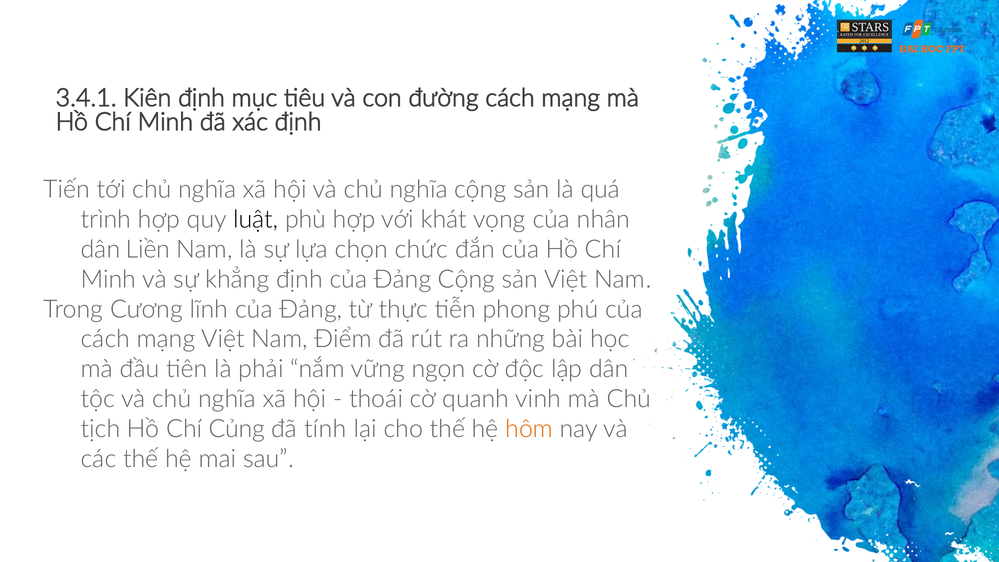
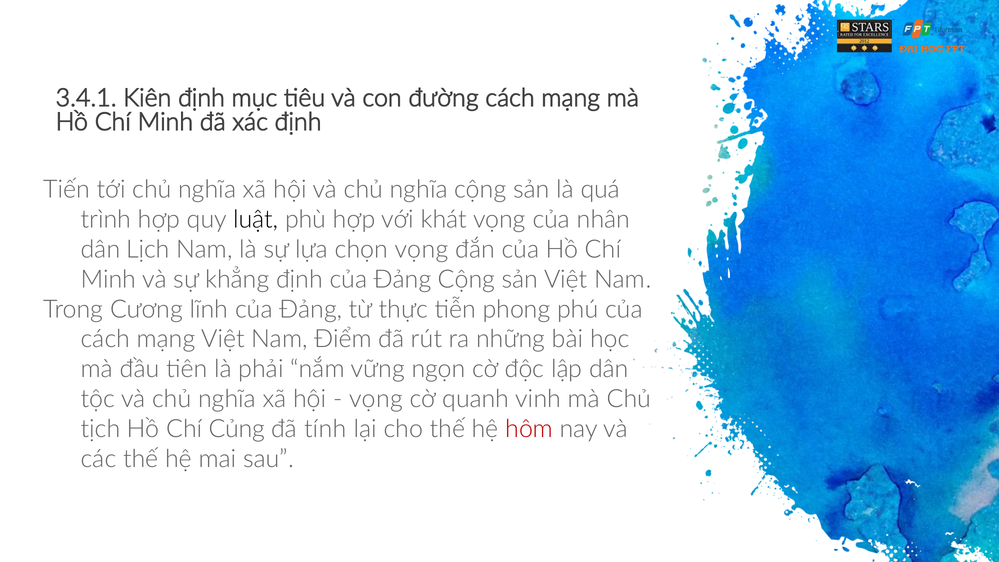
Liền: Liền -> Lịch
chọn chức: chức -> vọng
thoái at (376, 399): thoái -> vọng
hôm colour: orange -> red
